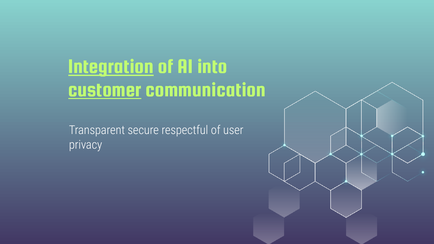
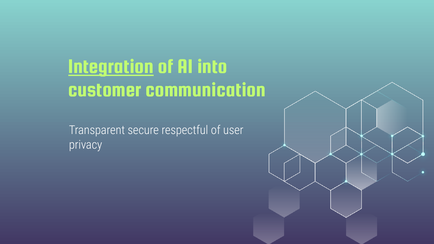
customer underline: present -> none
